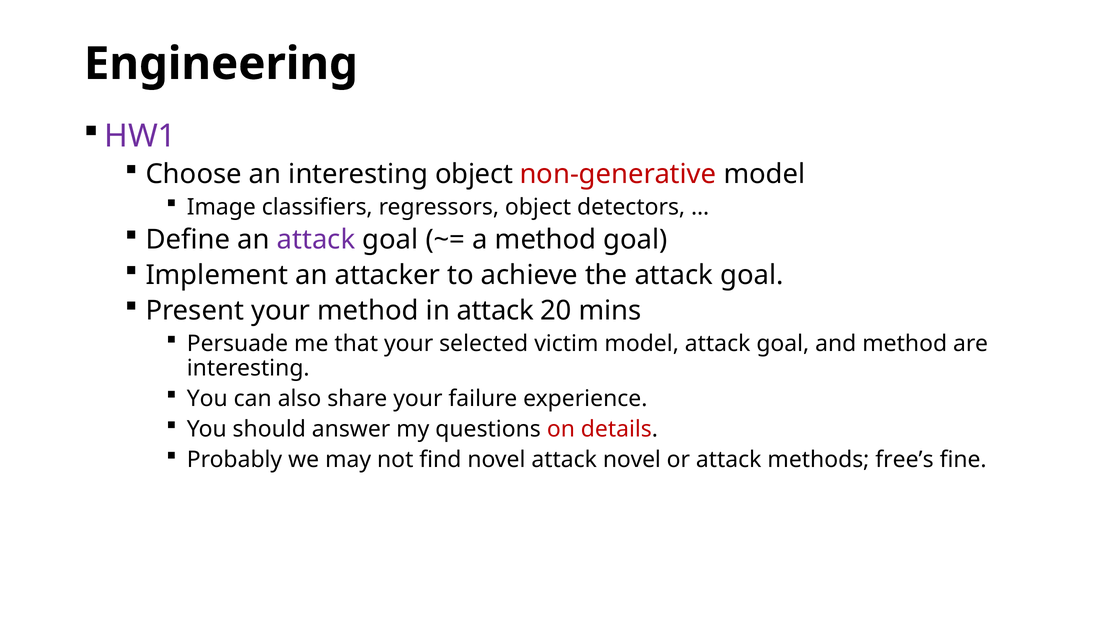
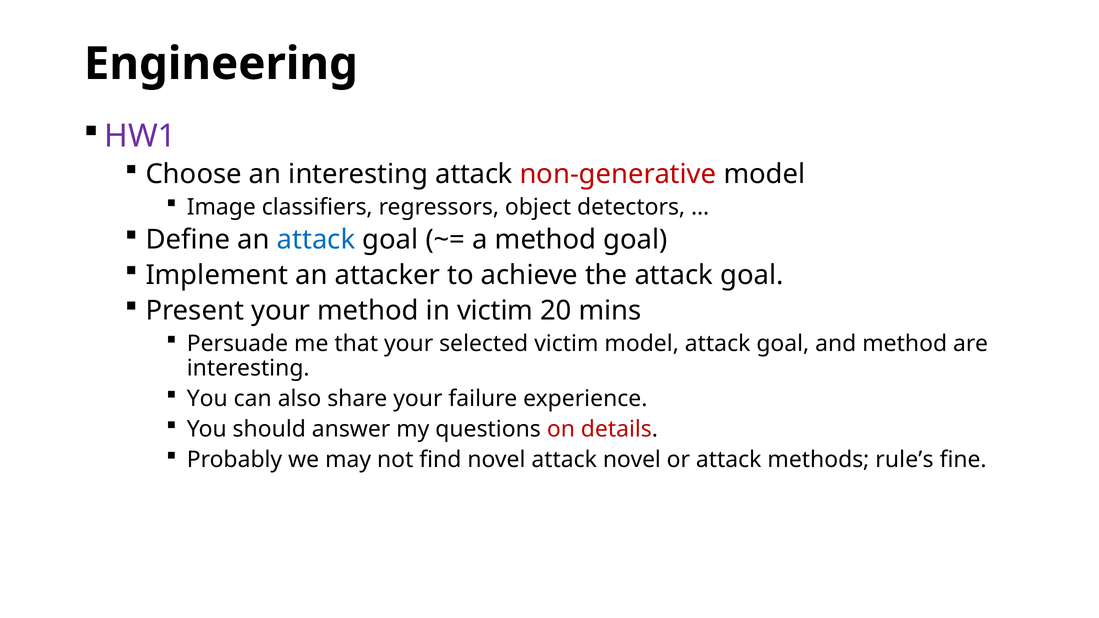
interesting object: object -> attack
attack at (316, 240) colour: purple -> blue
in attack: attack -> victim
free’s: free’s -> rule’s
